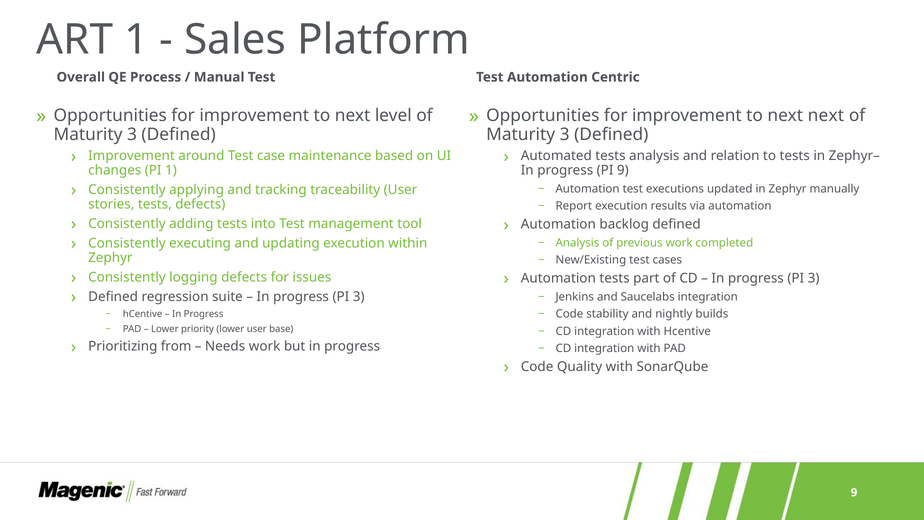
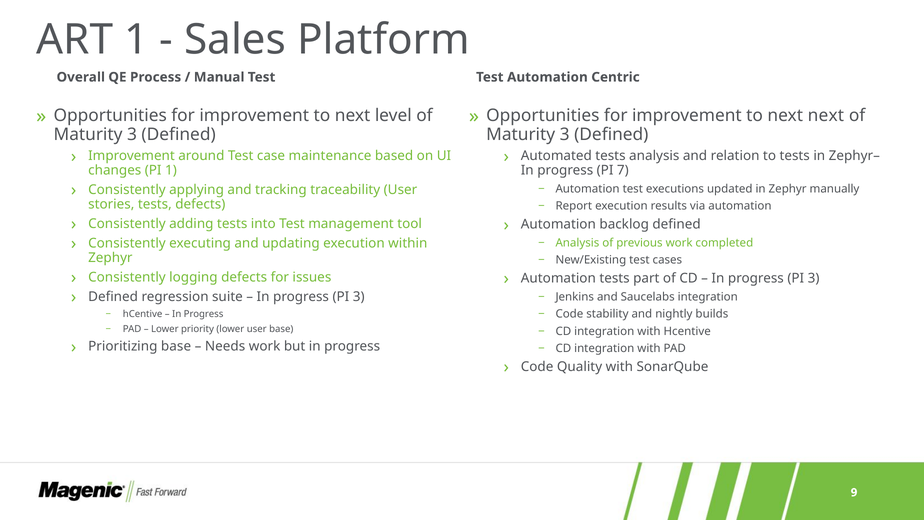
PI 9: 9 -> 7
Prioritizing from: from -> base
